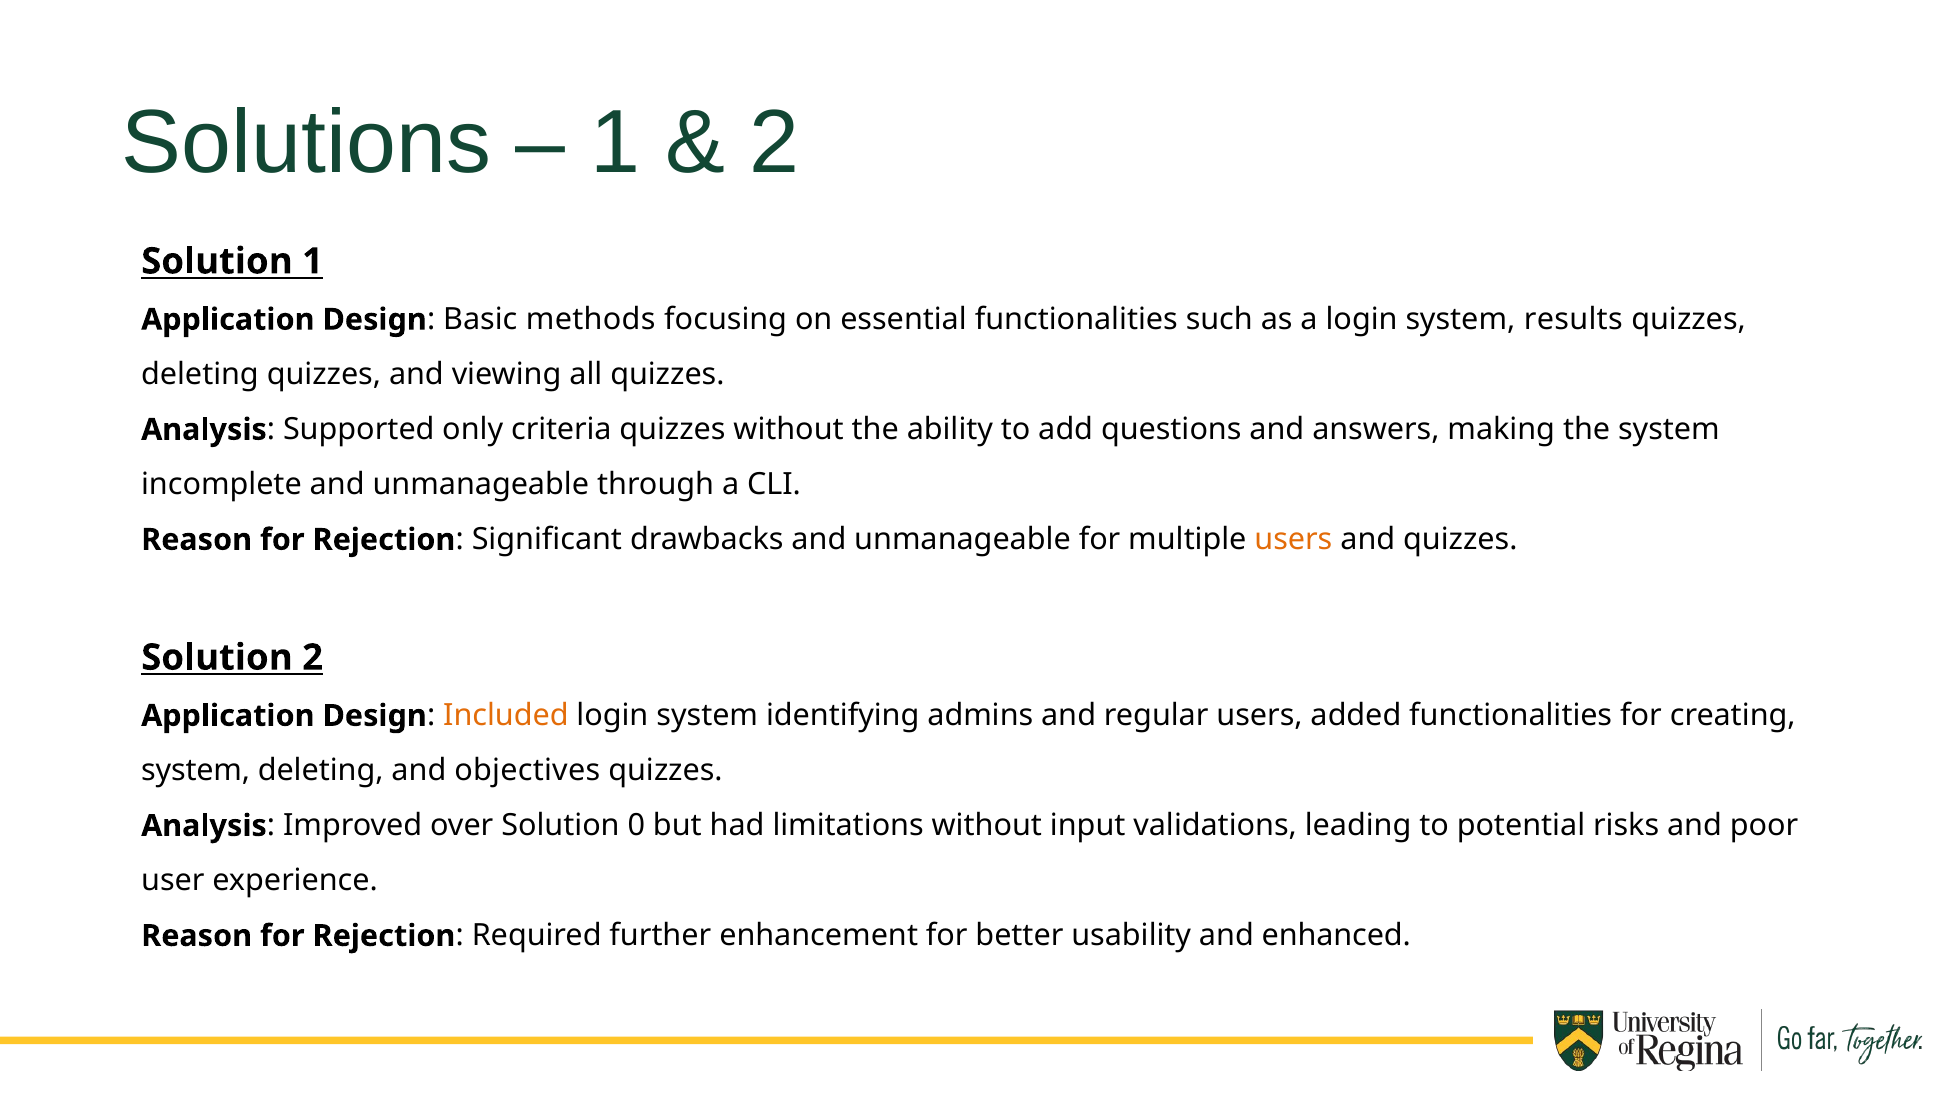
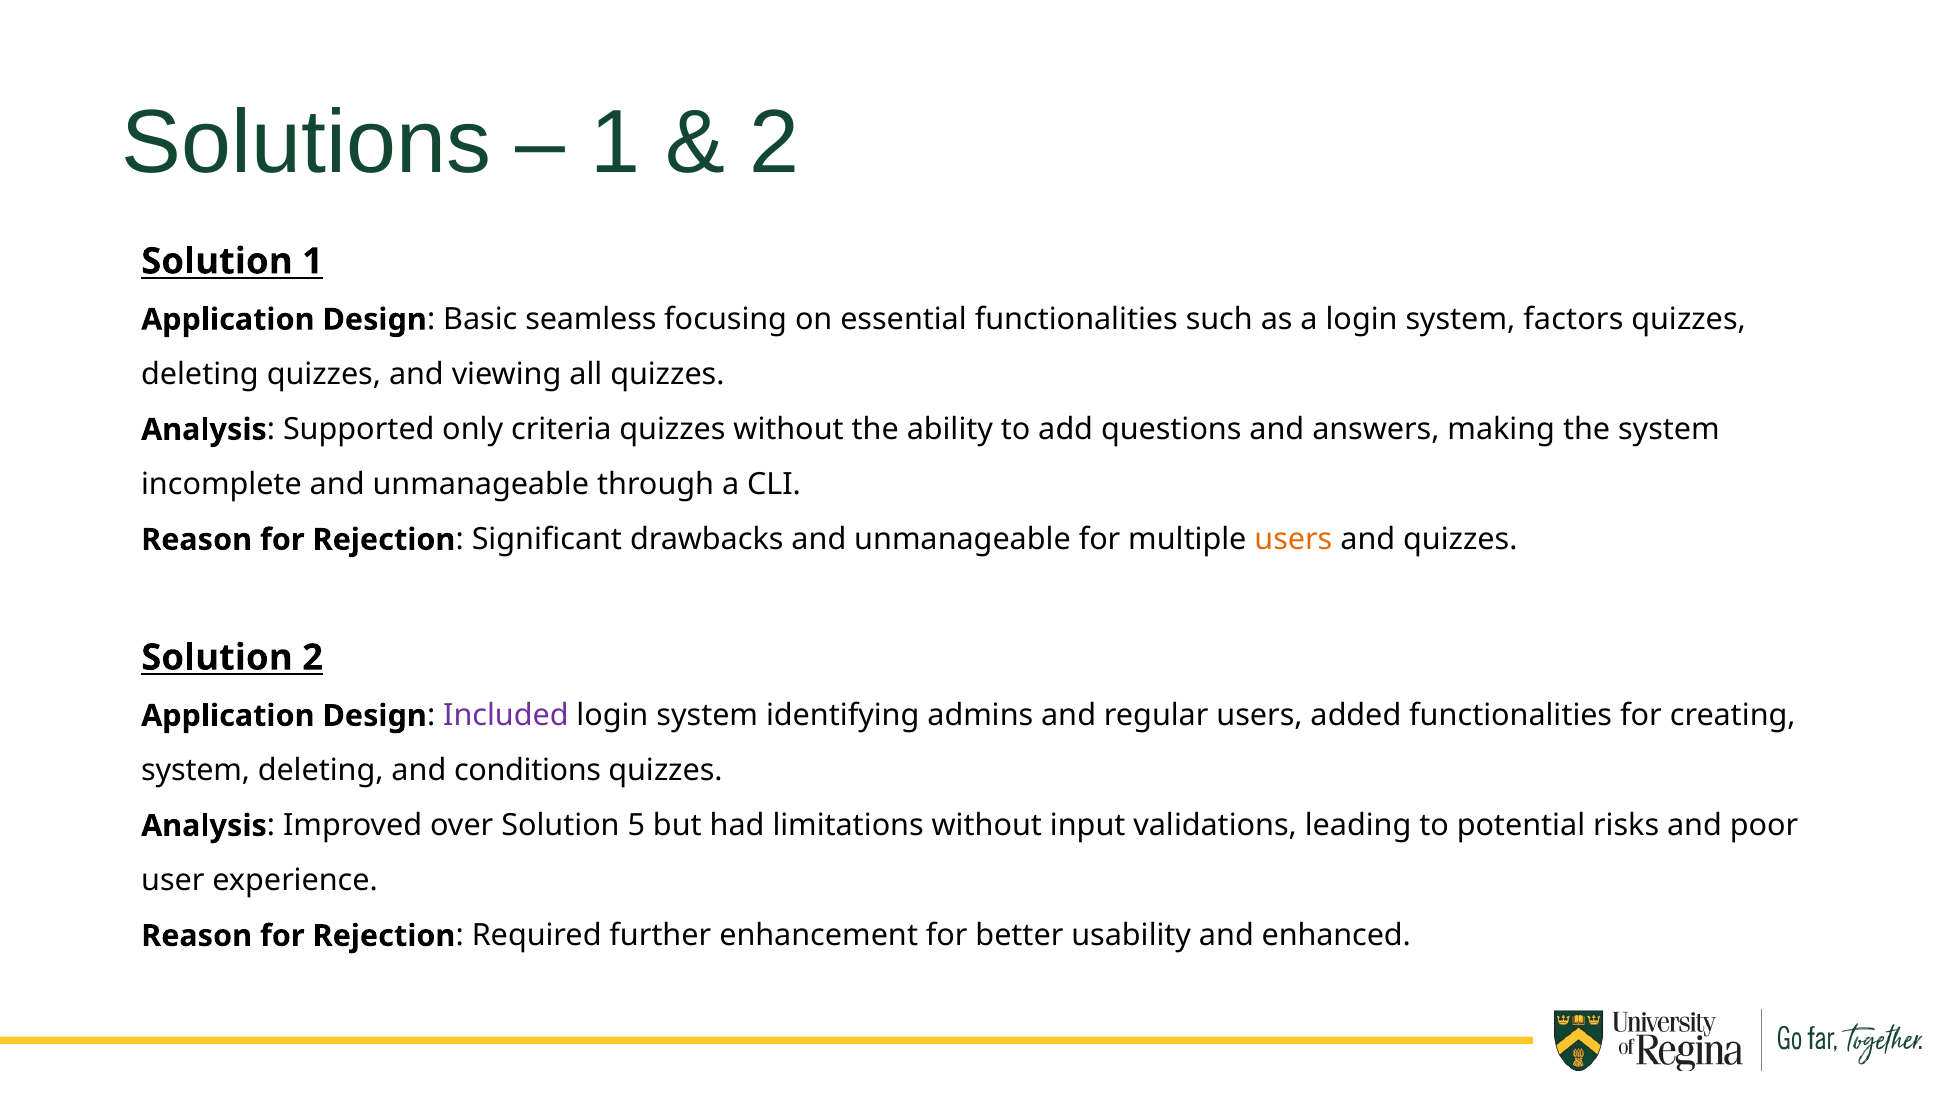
methods: methods -> seamless
results: results -> factors
Included colour: orange -> purple
objectives: objectives -> conditions
0: 0 -> 5
